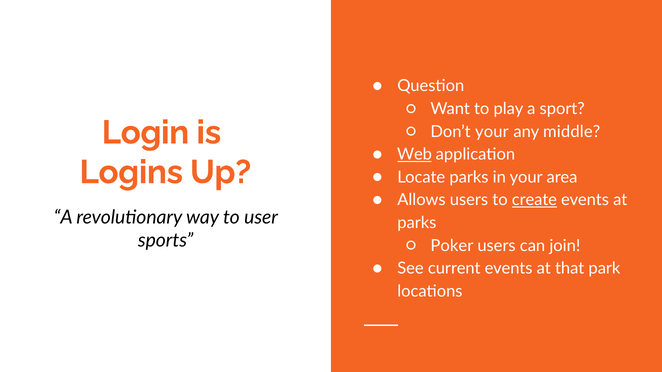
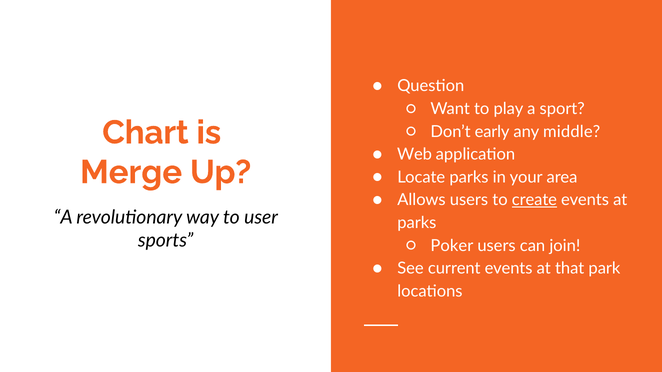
Login: Login -> Chart
Don’t your: your -> early
Web underline: present -> none
Logins: Logins -> Merge
